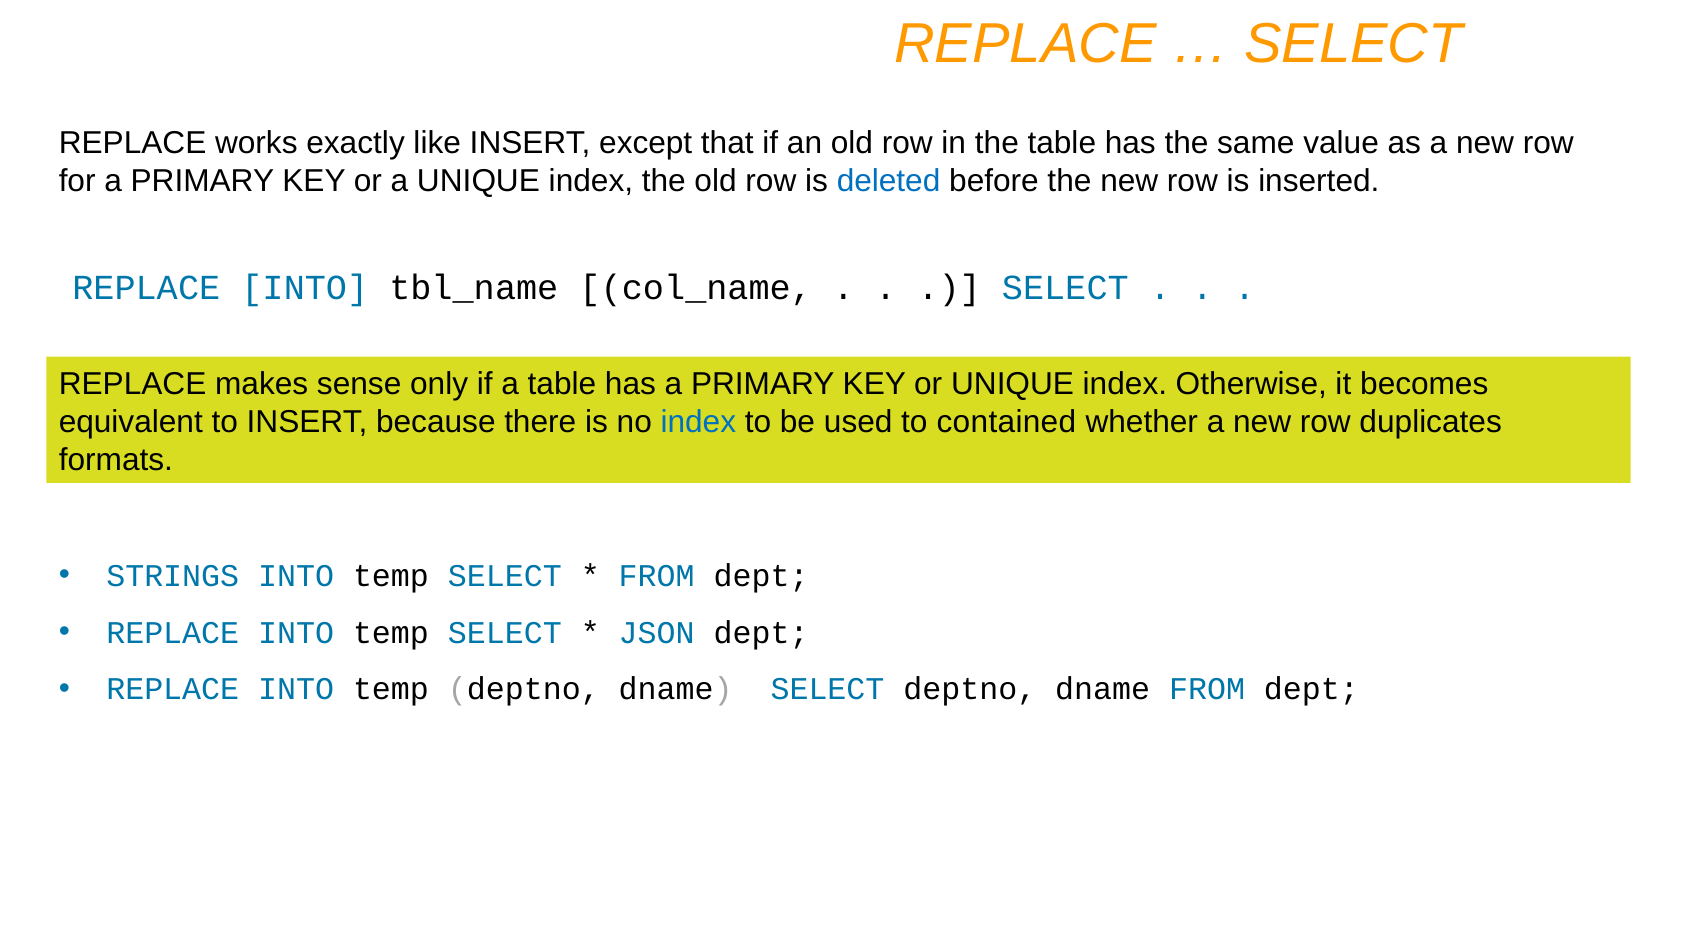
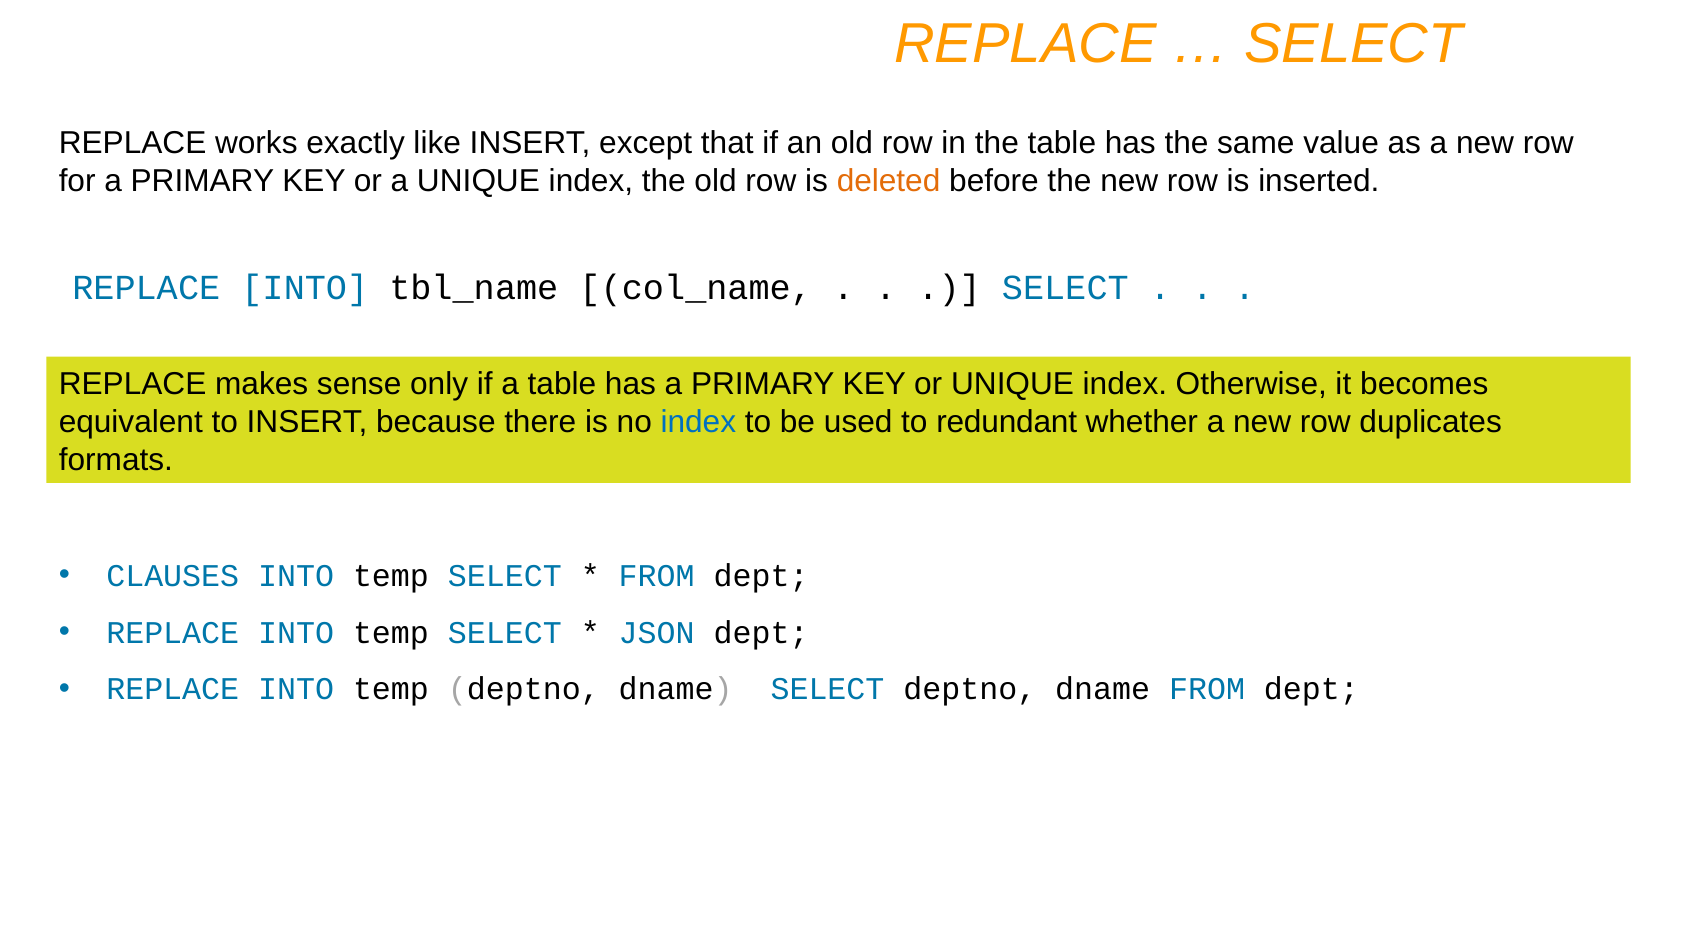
deleted colour: blue -> orange
contained: contained -> redundant
STRINGS: STRINGS -> CLAUSES
